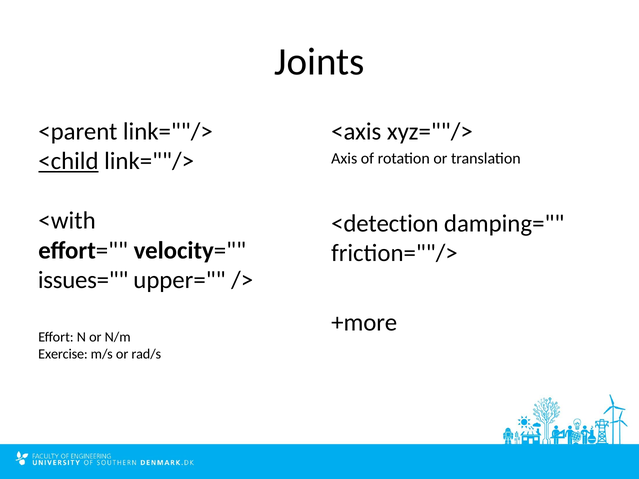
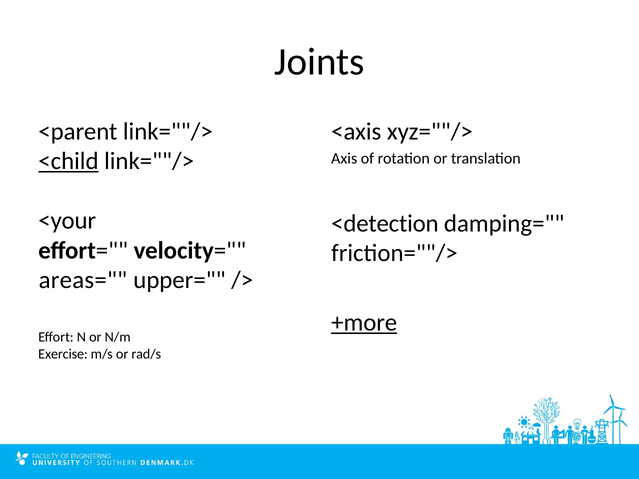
<with: <with -> <your
issues=: issues= -> areas=
+more underline: none -> present
